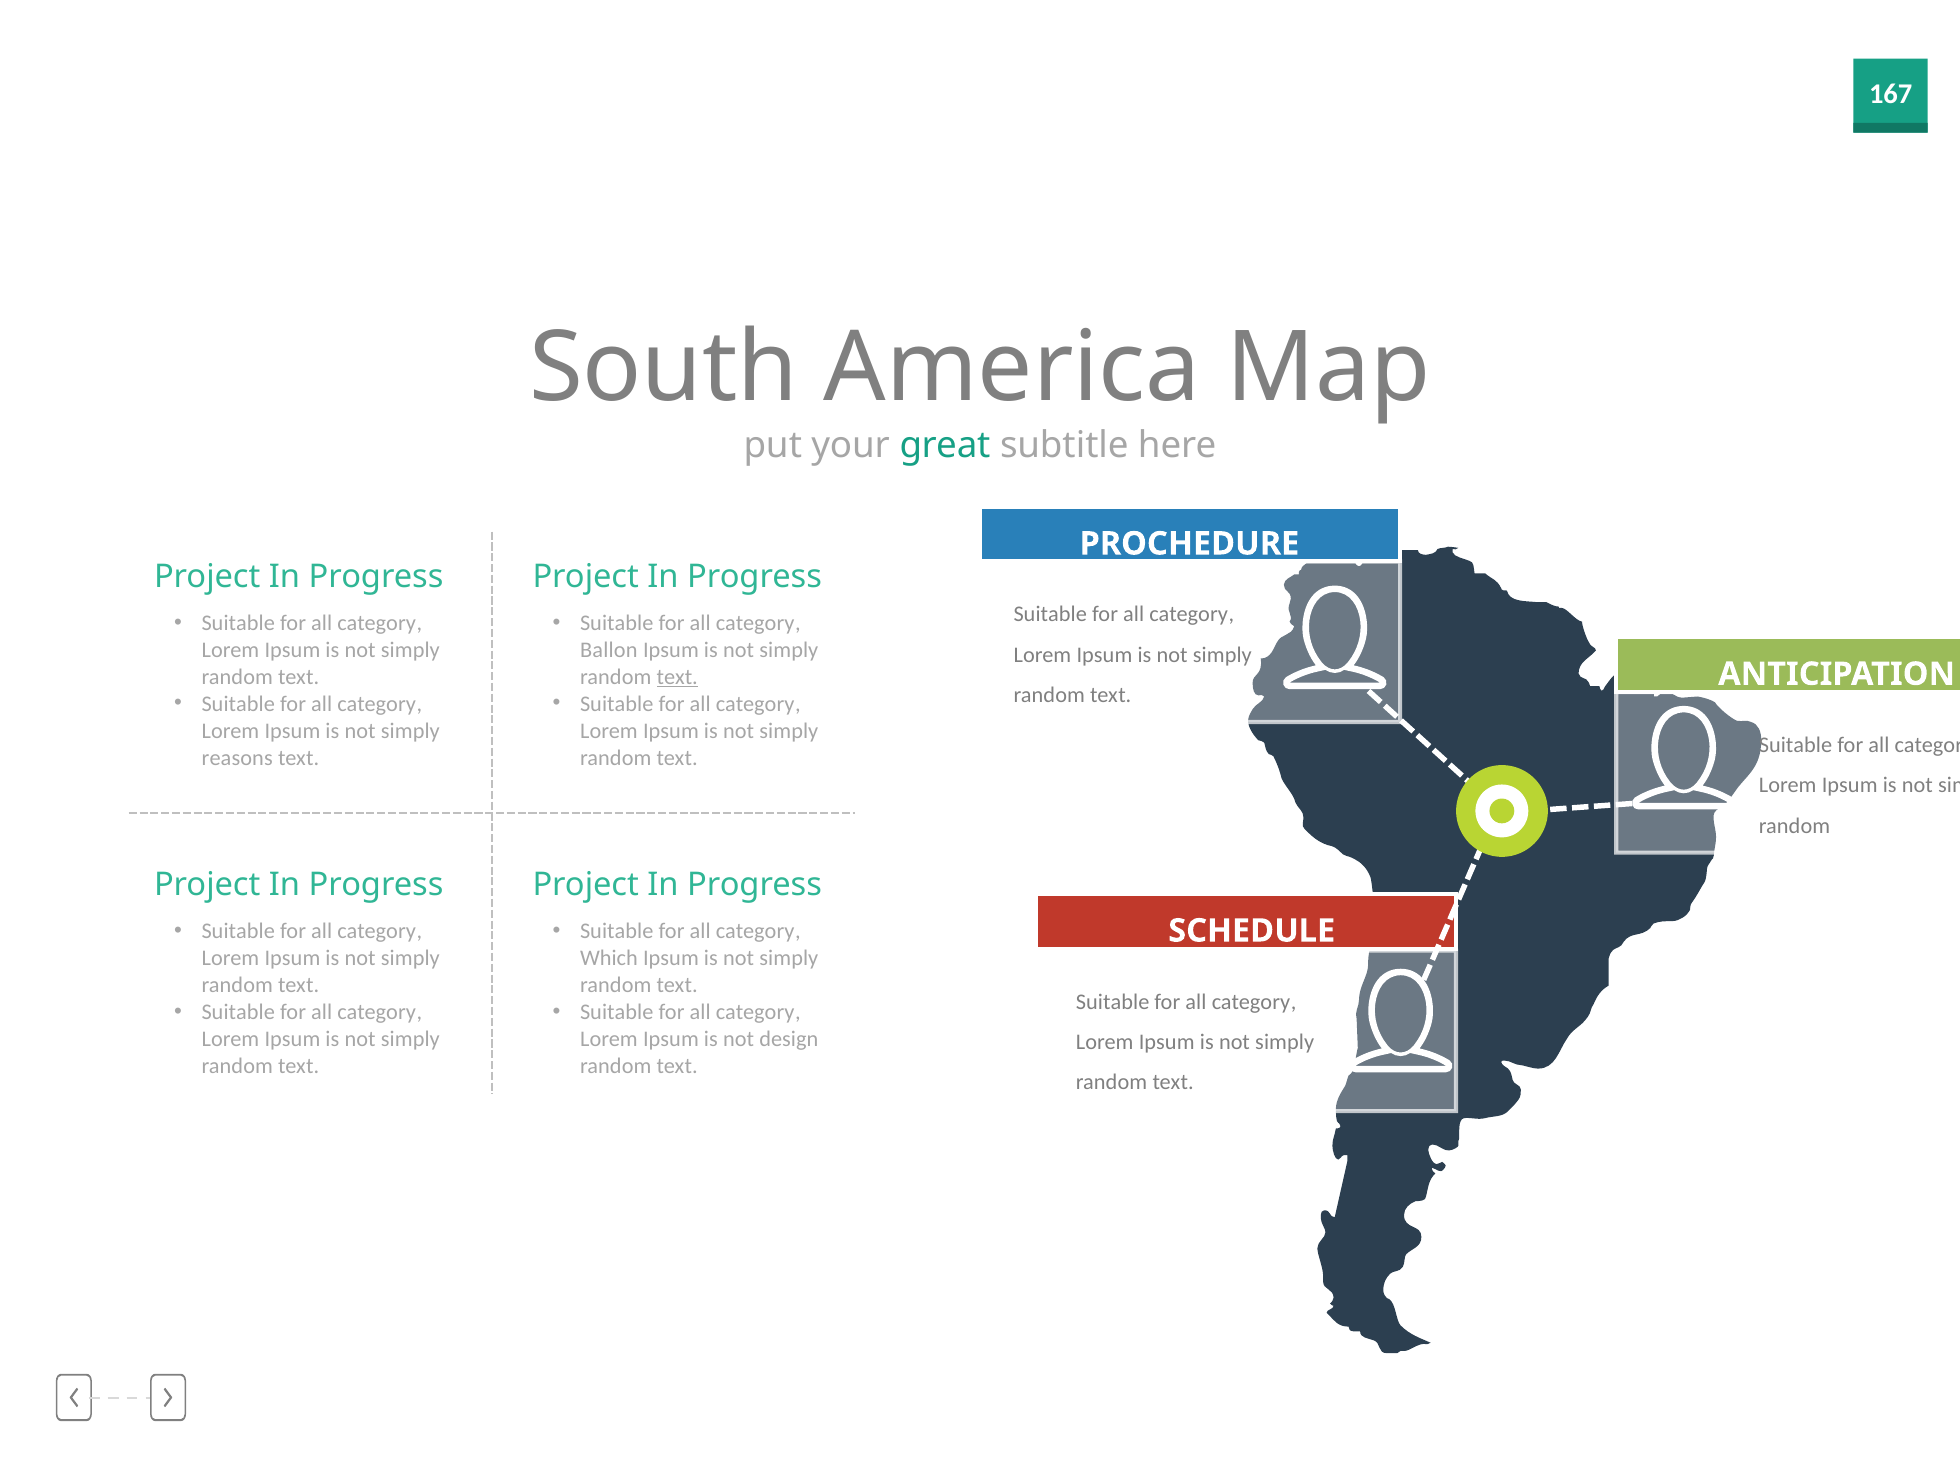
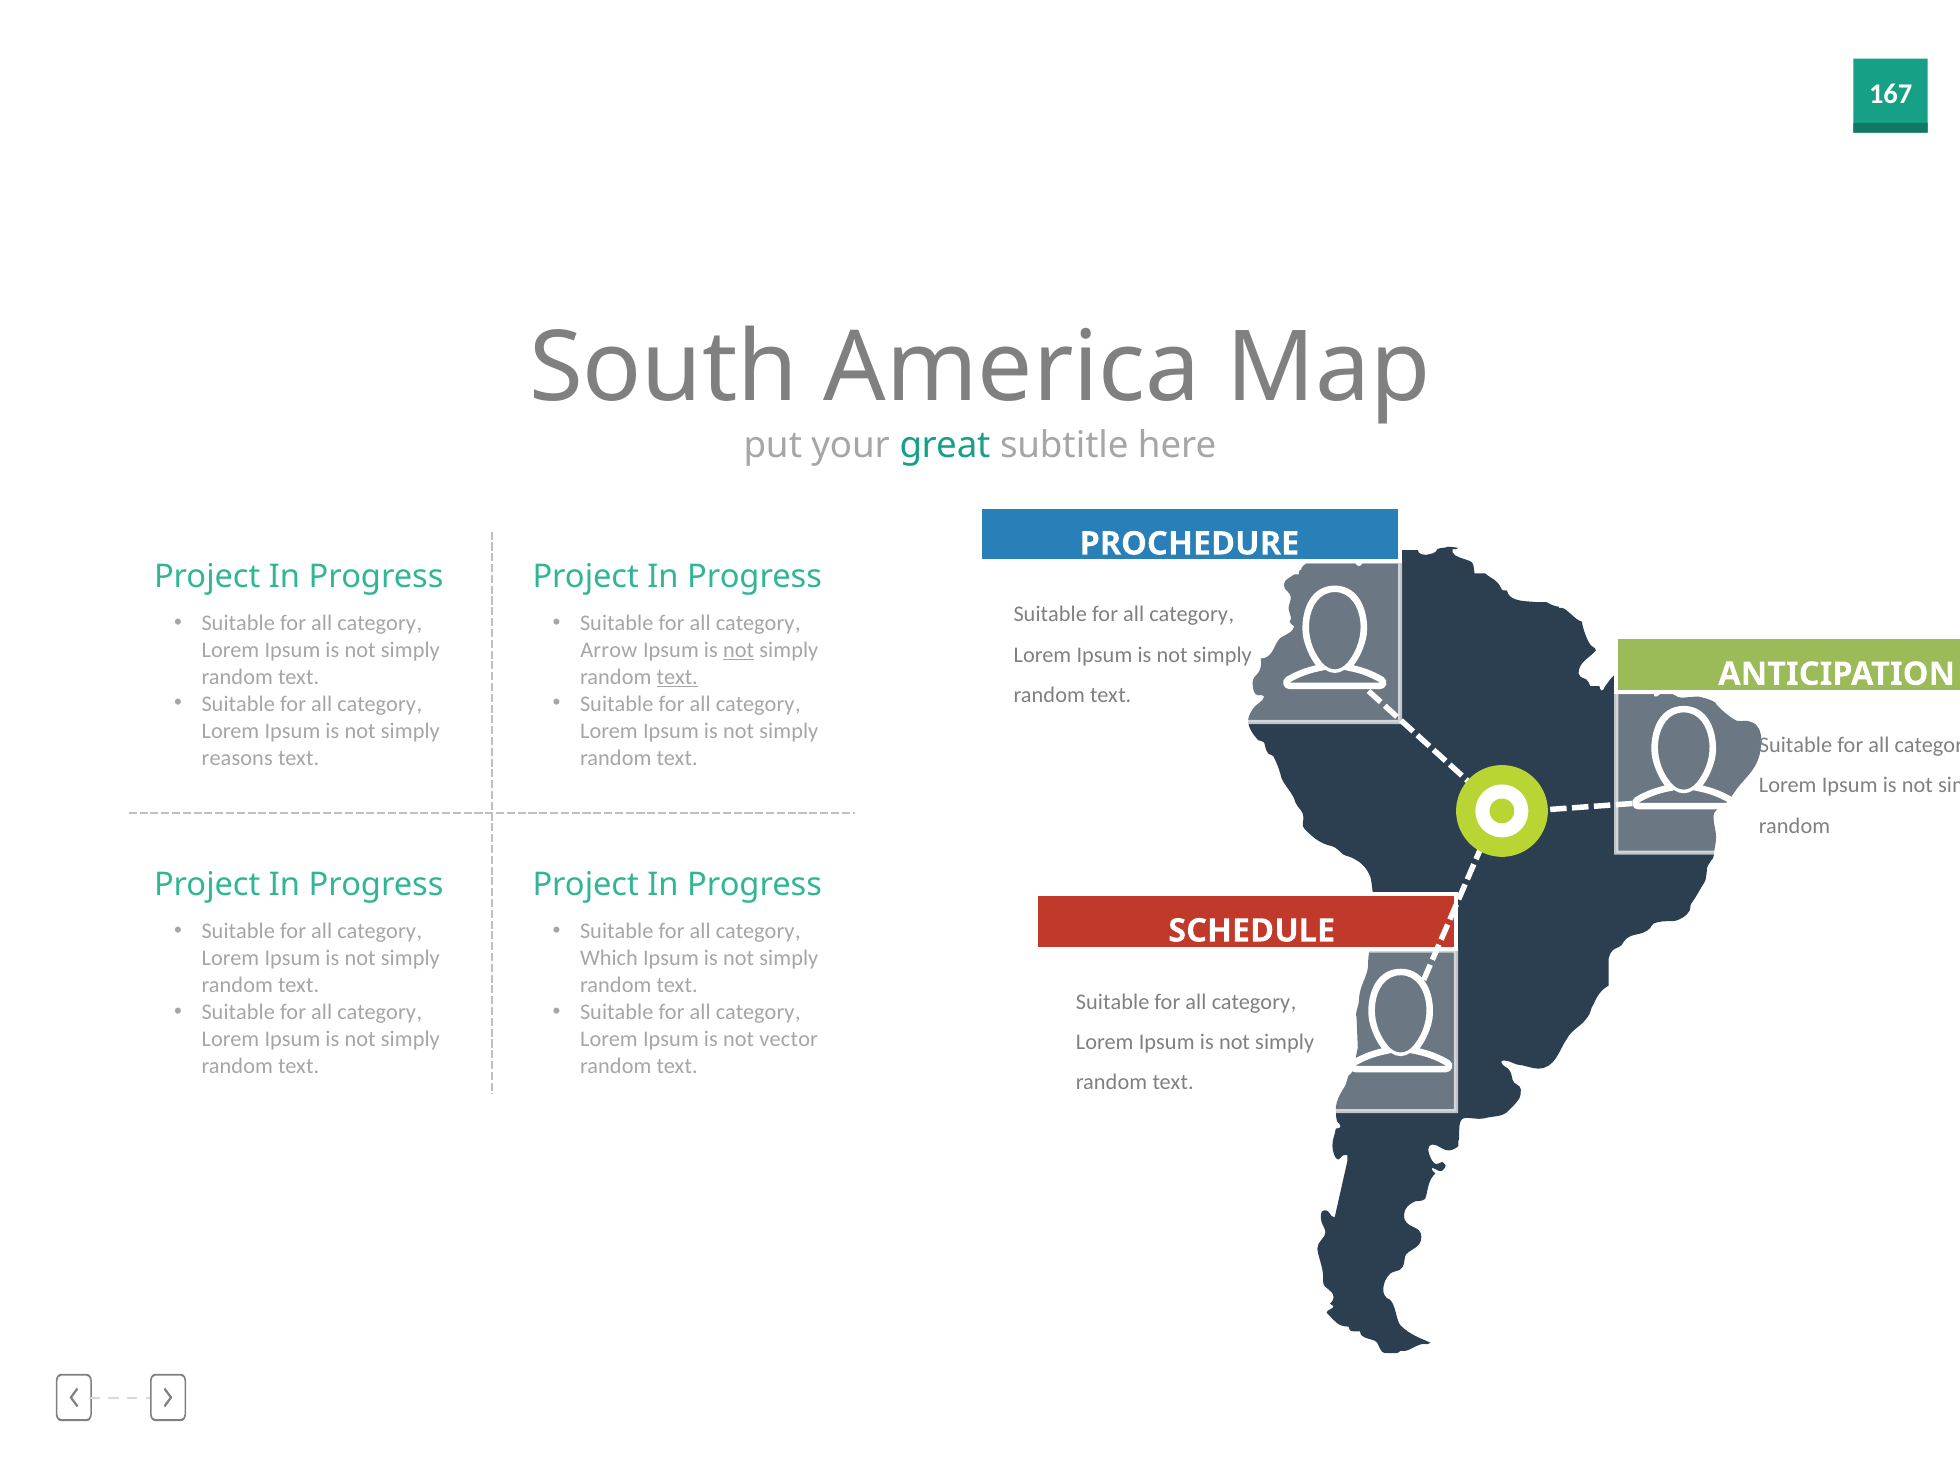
Ballon: Ballon -> Arrow
not at (739, 650) underline: none -> present
design: design -> vector
